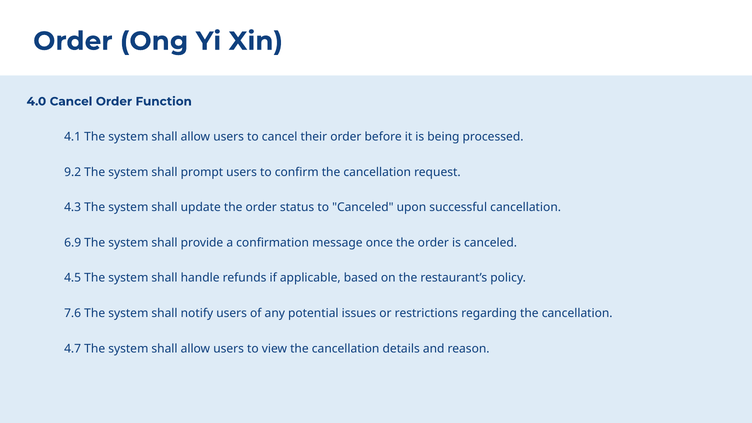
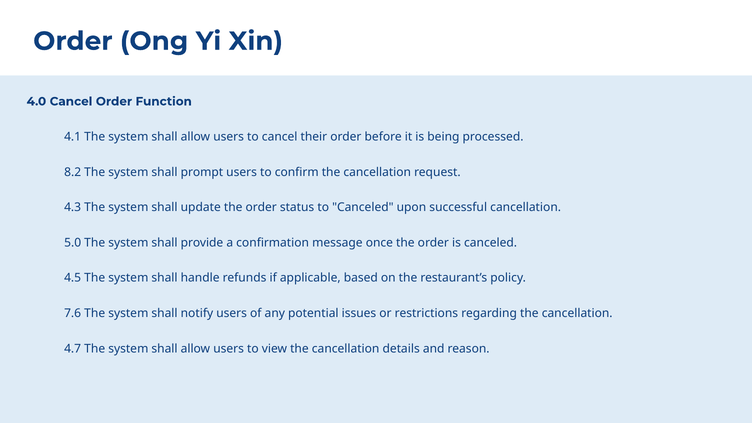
9.2: 9.2 -> 8.2
6.9: 6.9 -> 5.0
